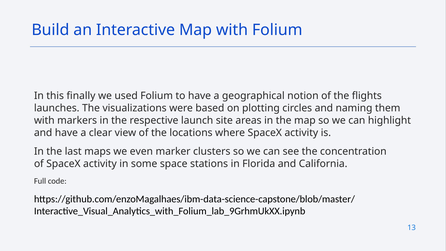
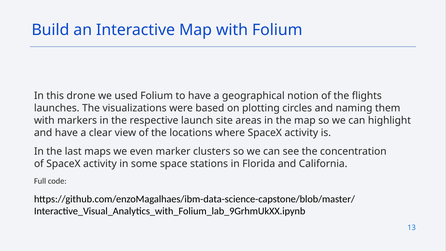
finally: finally -> drone
